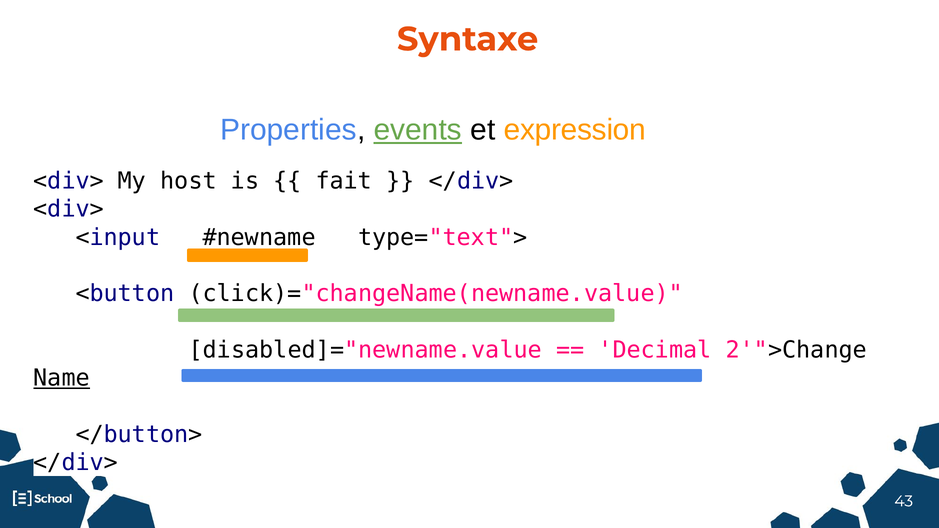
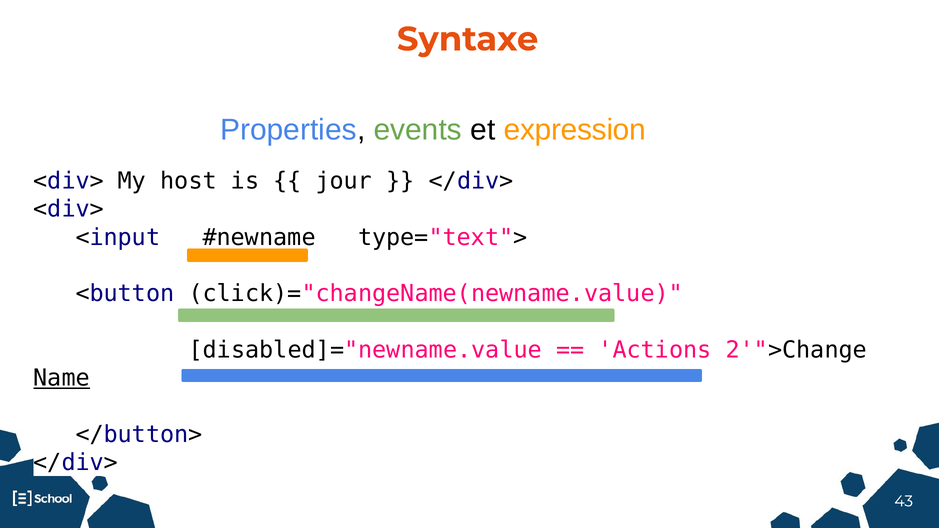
events underline: present -> none
fait: fait -> jour
Decimal: Decimal -> Actions
